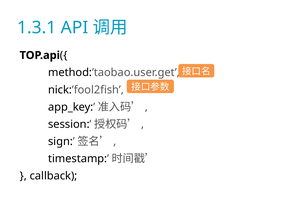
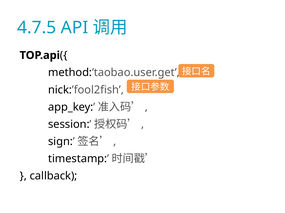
1.3.1: 1.3.1 -> 4.7.5
